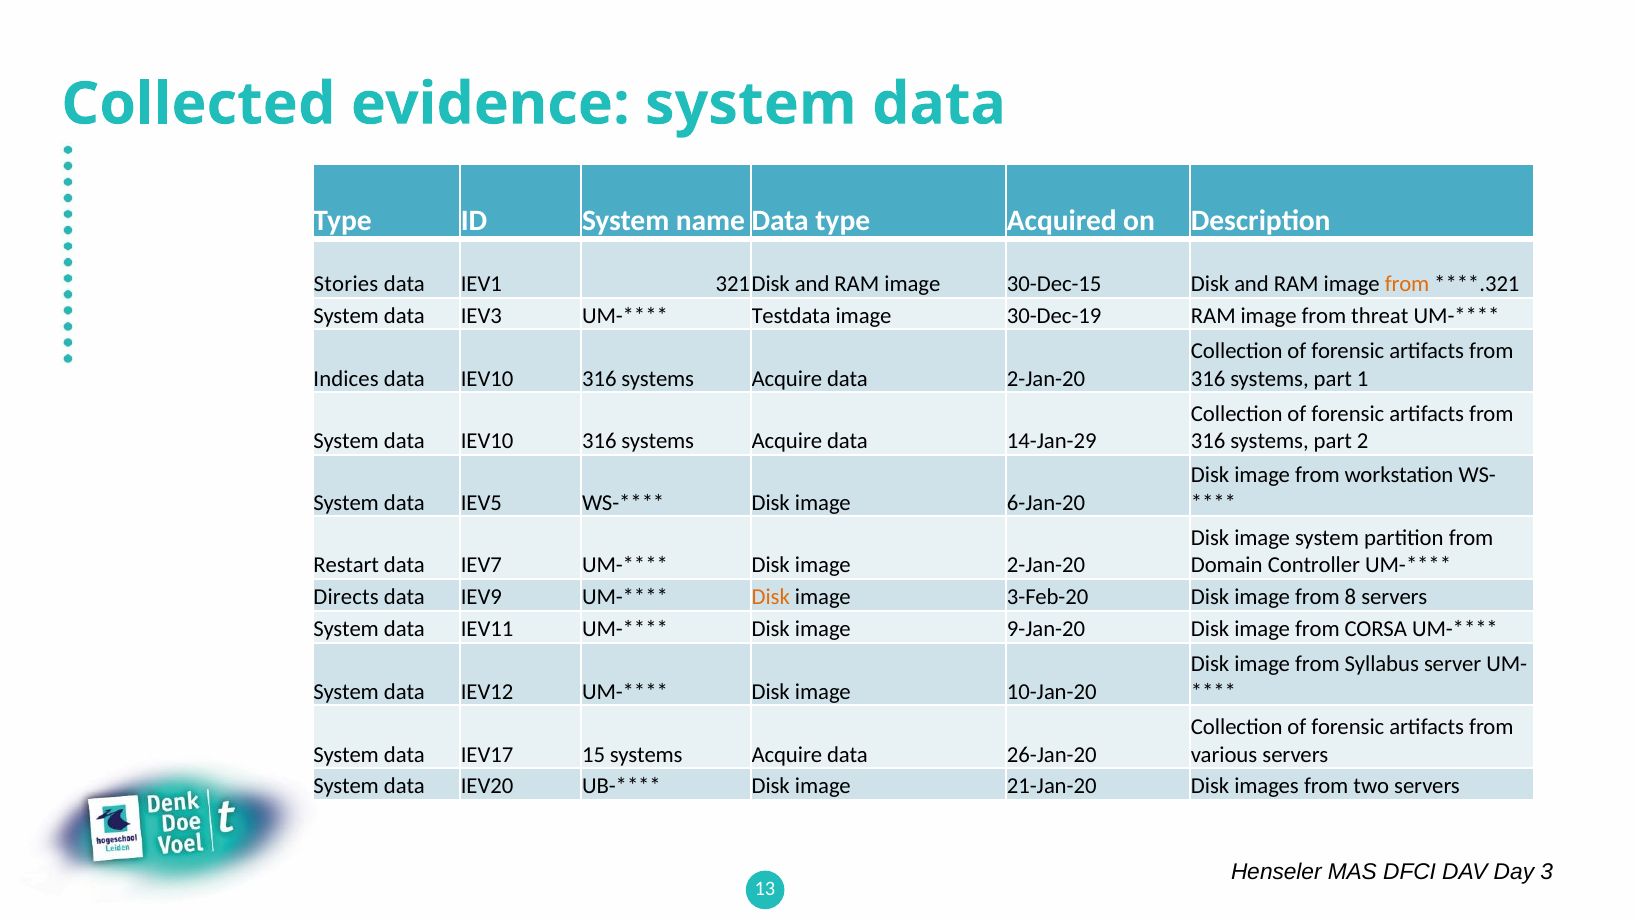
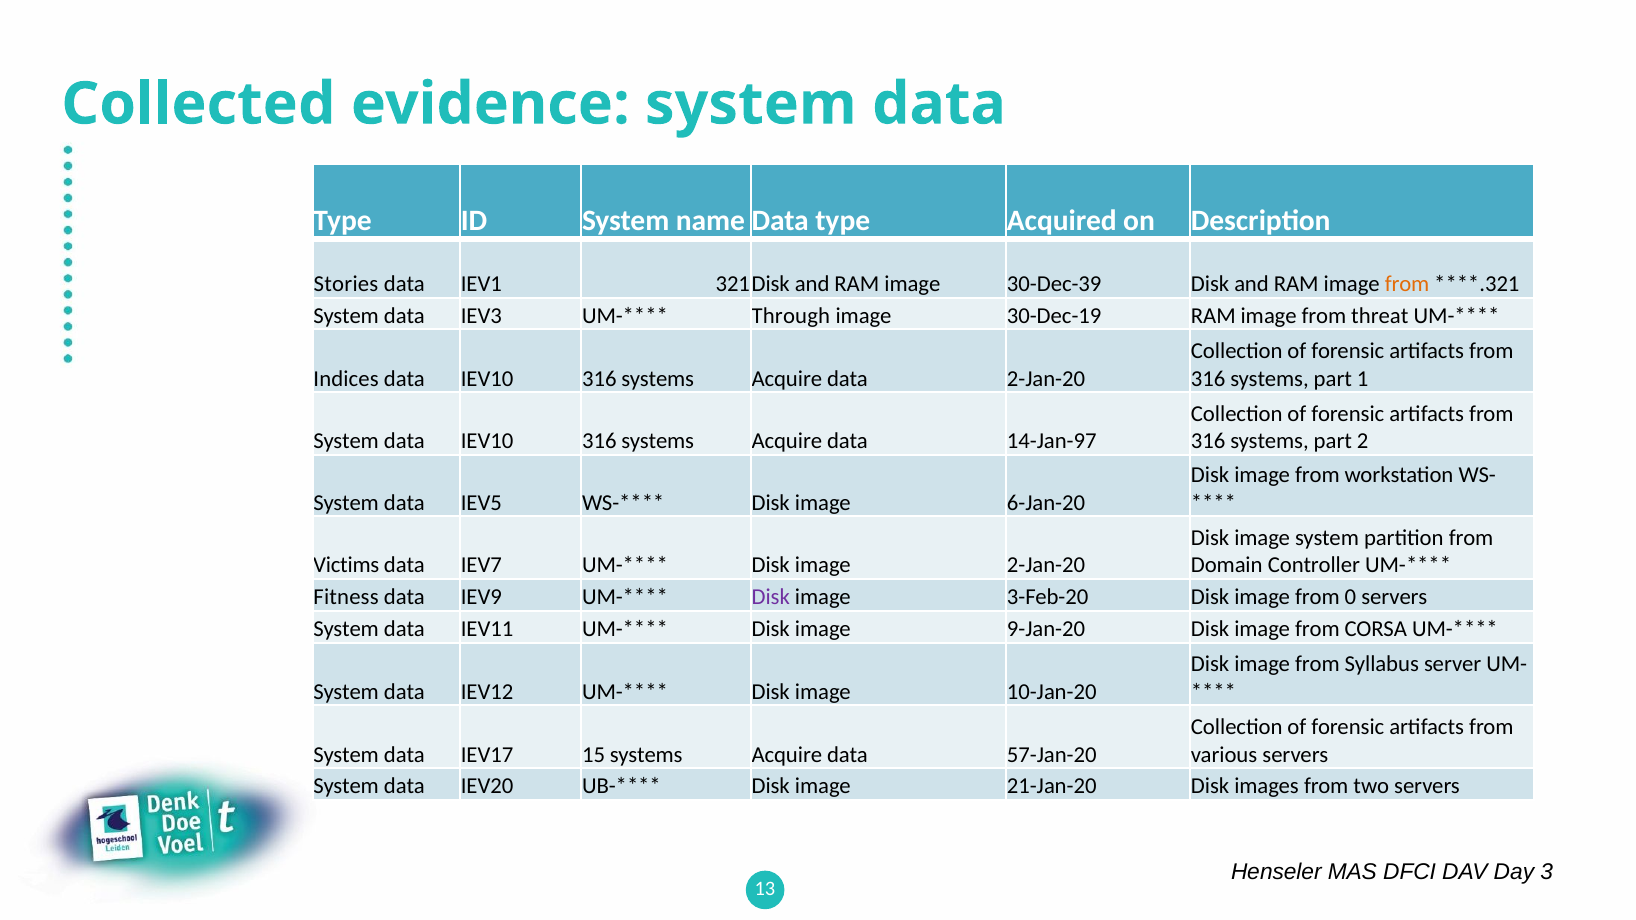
30-Dec-15: 30-Dec-15 -> 30-Dec-39
Testdata: Testdata -> Through
14-Jan-29: 14-Jan-29 -> 14-Jan-97
Restart: Restart -> Victims
Directs: Directs -> Fitness
Disk at (771, 597) colour: orange -> purple
8: 8 -> 0
26-Jan-20: 26-Jan-20 -> 57-Jan-20
